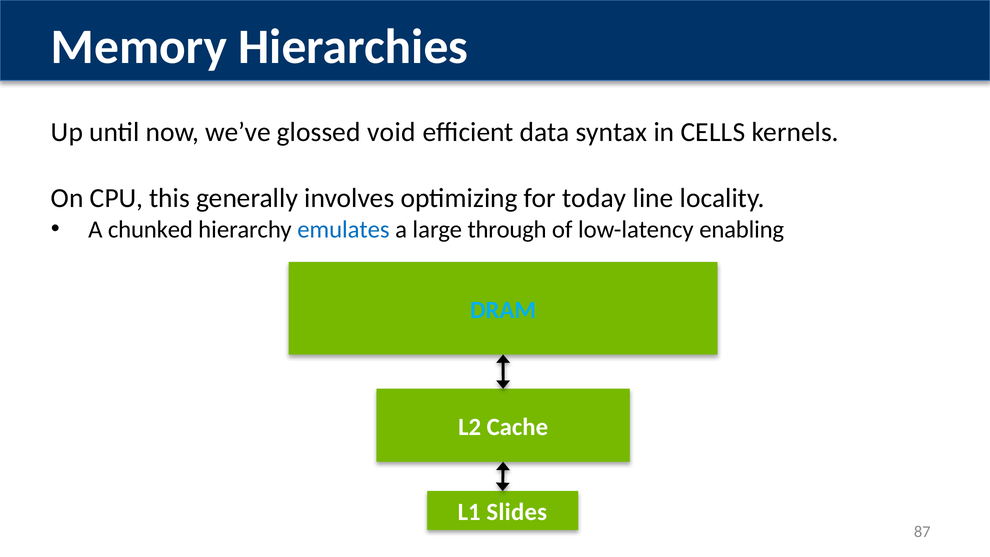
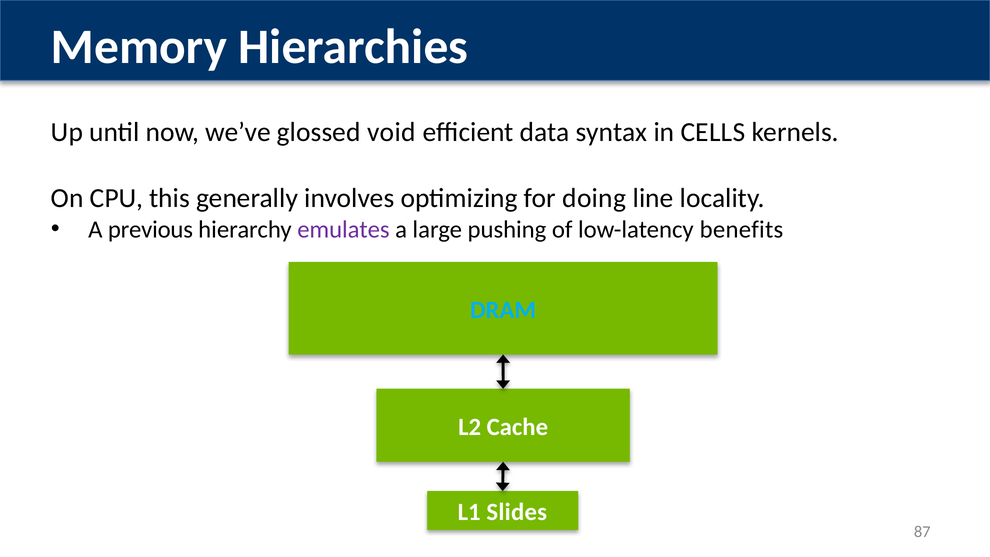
today: today -> doing
chunked: chunked -> previous
emulates colour: blue -> purple
through: through -> pushing
enabling: enabling -> benefits
